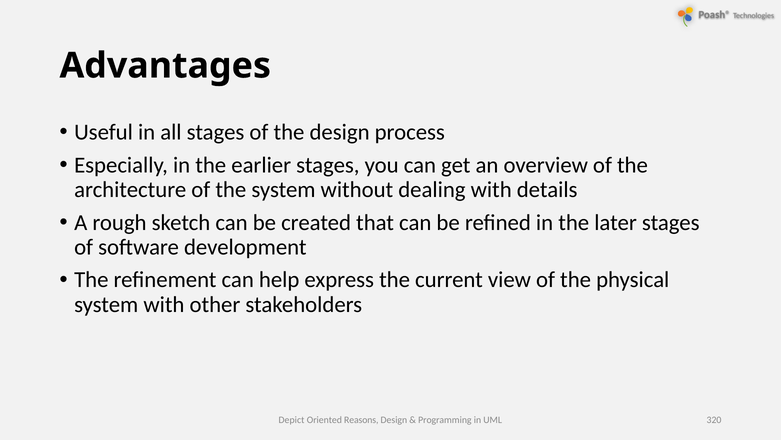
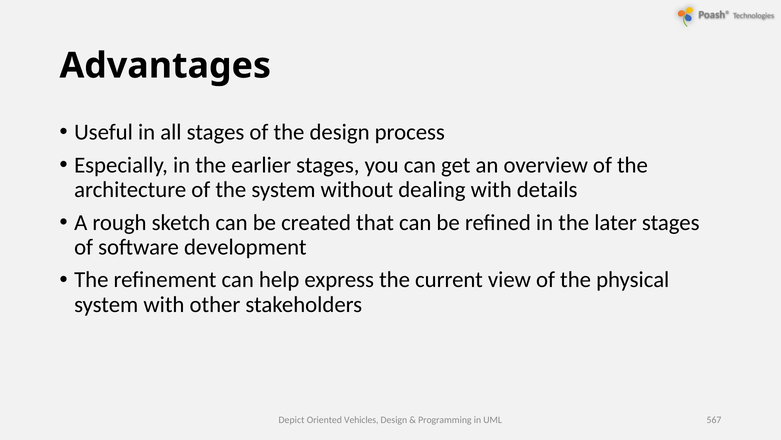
Reasons: Reasons -> Vehicles
320: 320 -> 567
